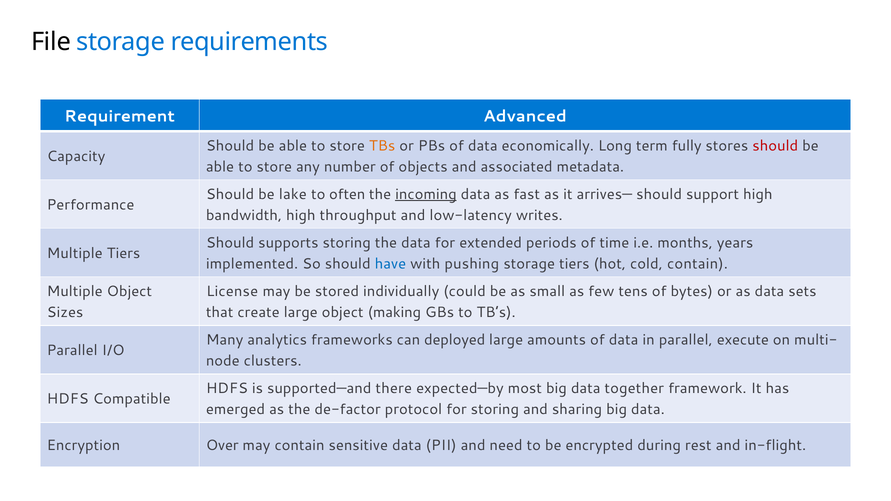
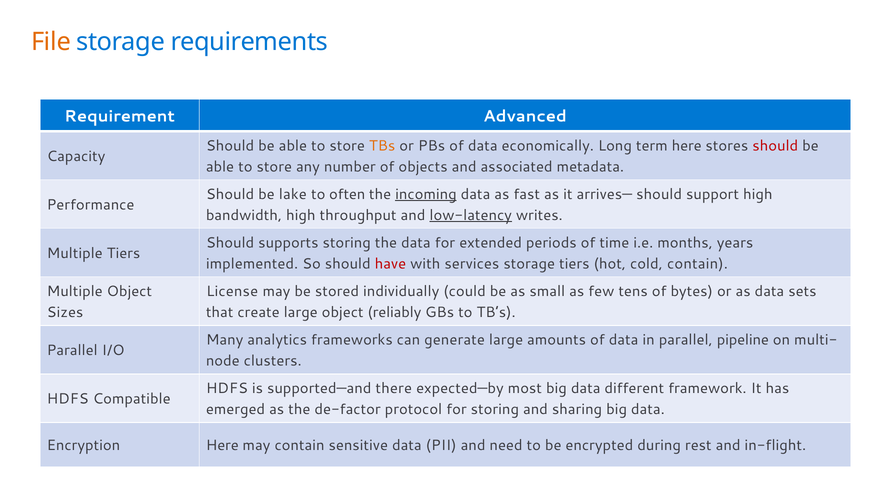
File colour: black -> orange
term fully: fully -> here
low-latency underline: none -> present
have colour: blue -> red
pushing: pushing -> services
making: making -> reliably
deployed: deployed -> generate
execute: execute -> pipeline
together: together -> different
Encryption Over: Over -> Here
